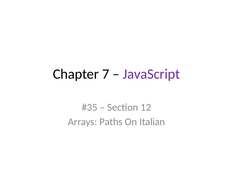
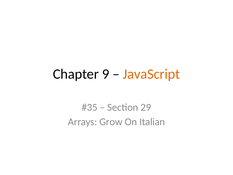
7: 7 -> 9
JavaScript colour: purple -> orange
12: 12 -> 29
Paths: Paths -> Grow
